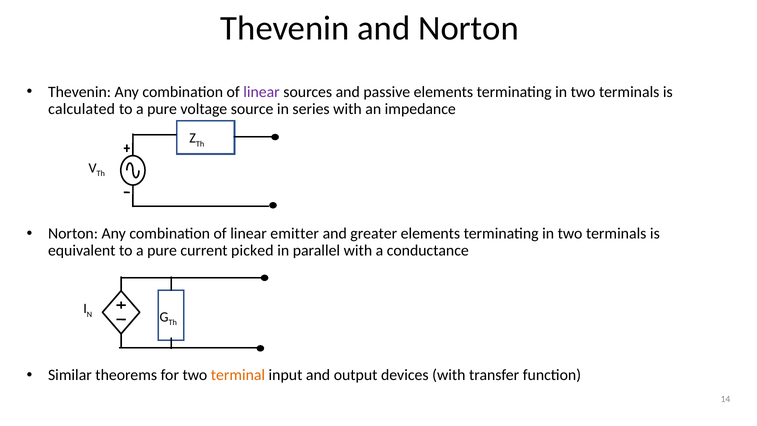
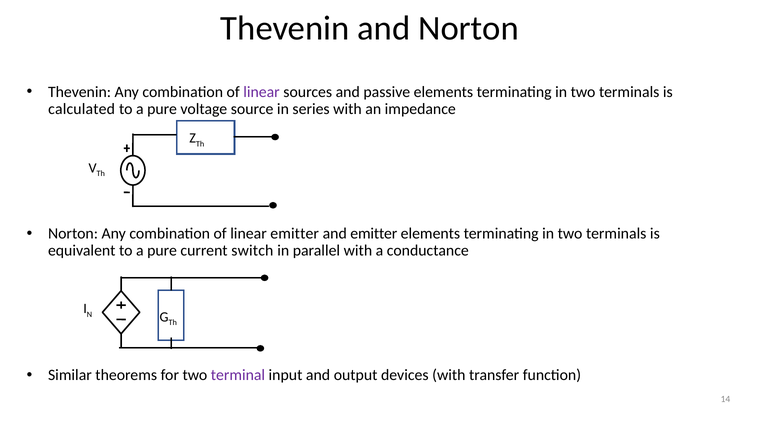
and greater: greater -> emitter
picked: picked -> switch
terminal colour: orange -> purple
